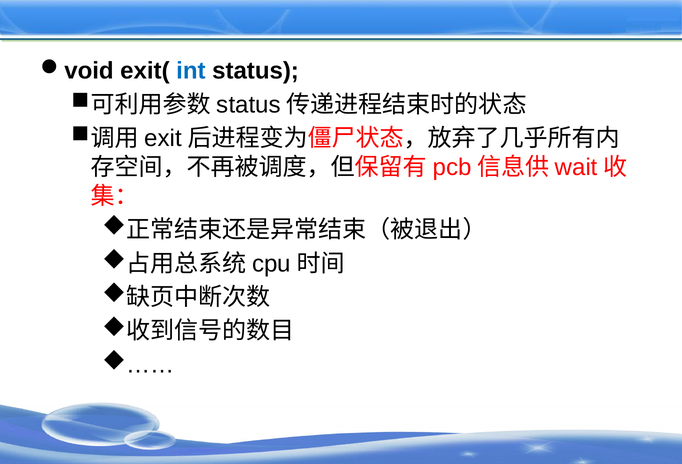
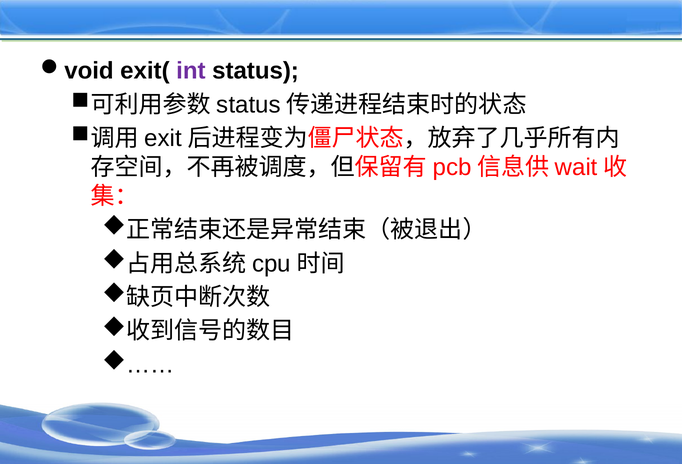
int colour: blue -> purple
